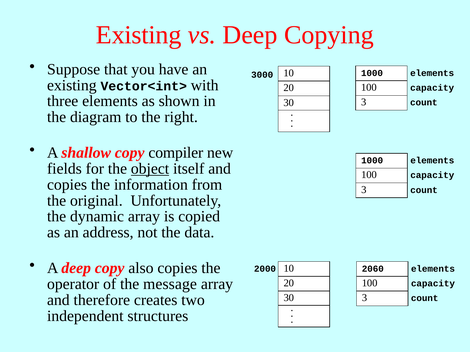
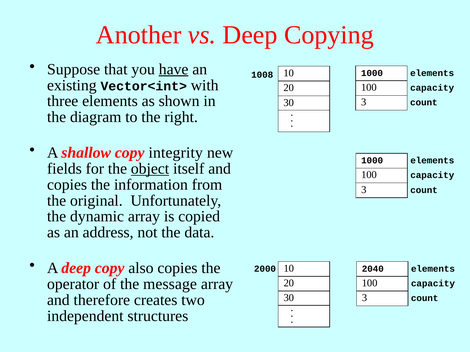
Existing at (139, 35): Existing -> Another
have underline: none -> present
3000: 3000 -> 1008
compiler: compiler -> integrity
2060: 2060 -> 2040
